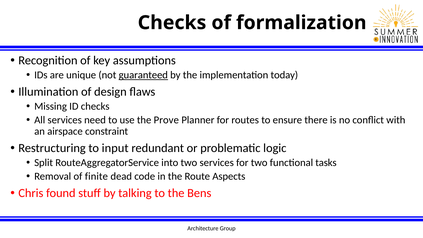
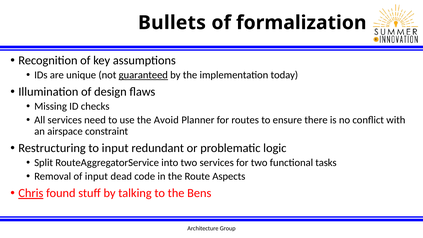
Checks at (172, 23): Checks -> Bullets
Prove: Prove -> Avoid
of finite: finite -> input
Chris underline: none -> present
